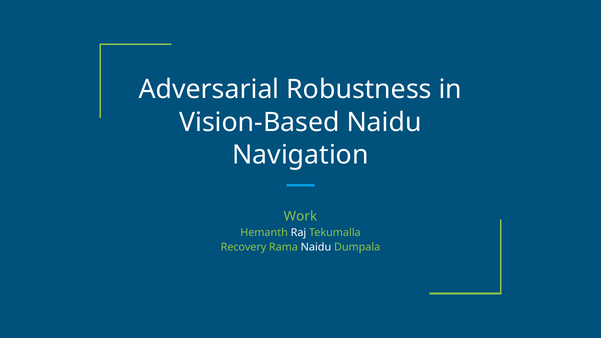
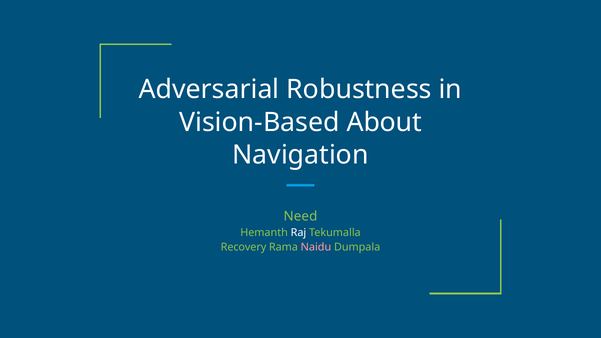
Vision-Based Naidu: Naidu -> About
Work: Work -> Need
Naidu at (316, 247) colour: white -> pink
